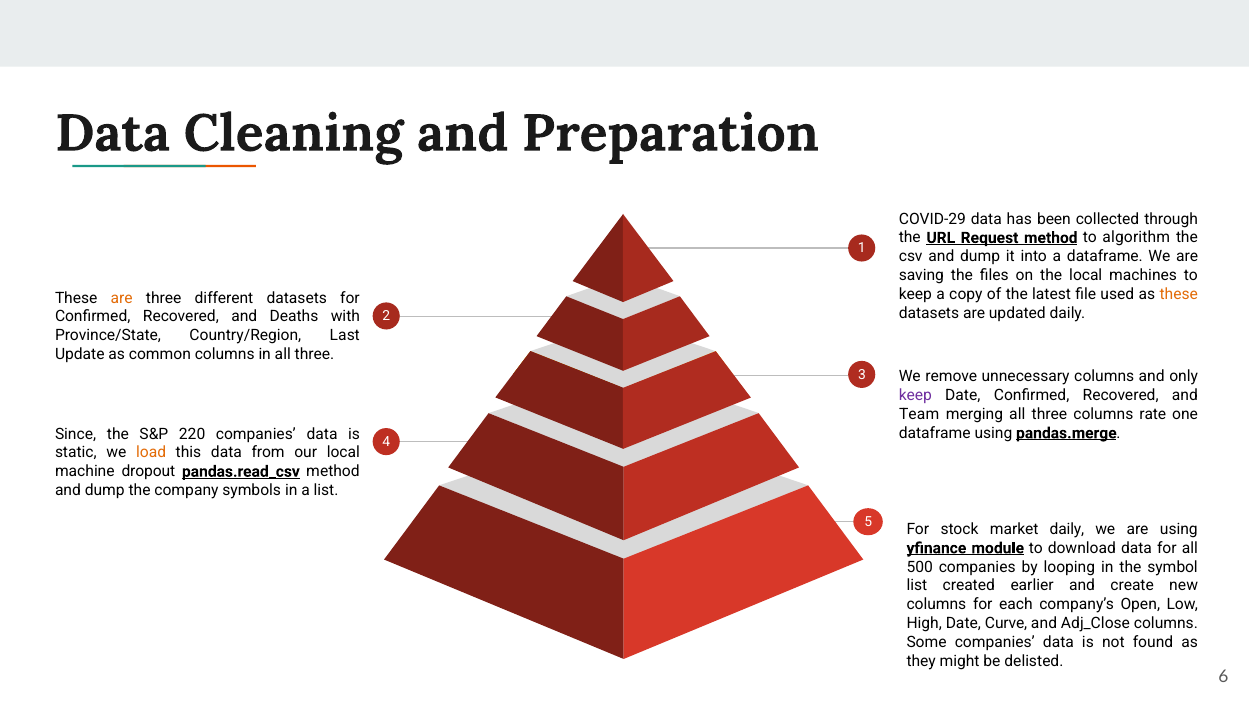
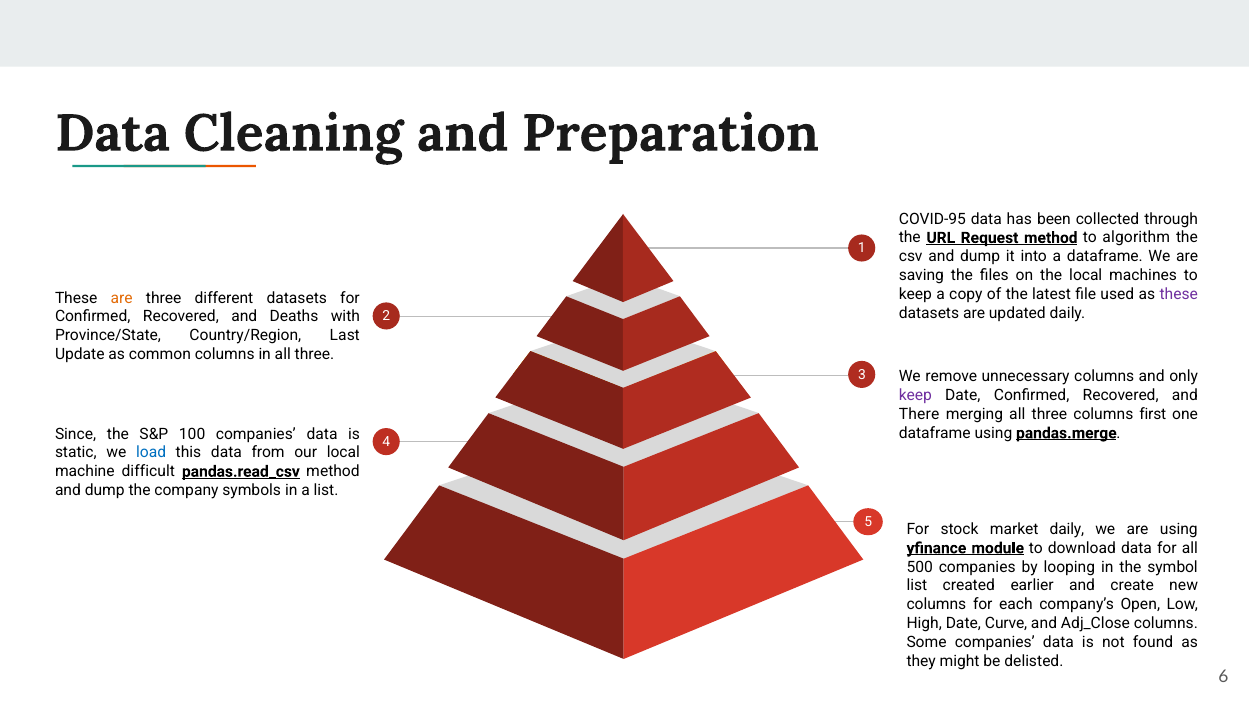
COVID-29: COVID-29 -> COVID-95
these at (1179, 294) colour: orange -> purple
Team: Team -> There
rate: rate -> first
220: 220 -> 100
load colour: orange -> blue
dropout: dropout -> difficult
